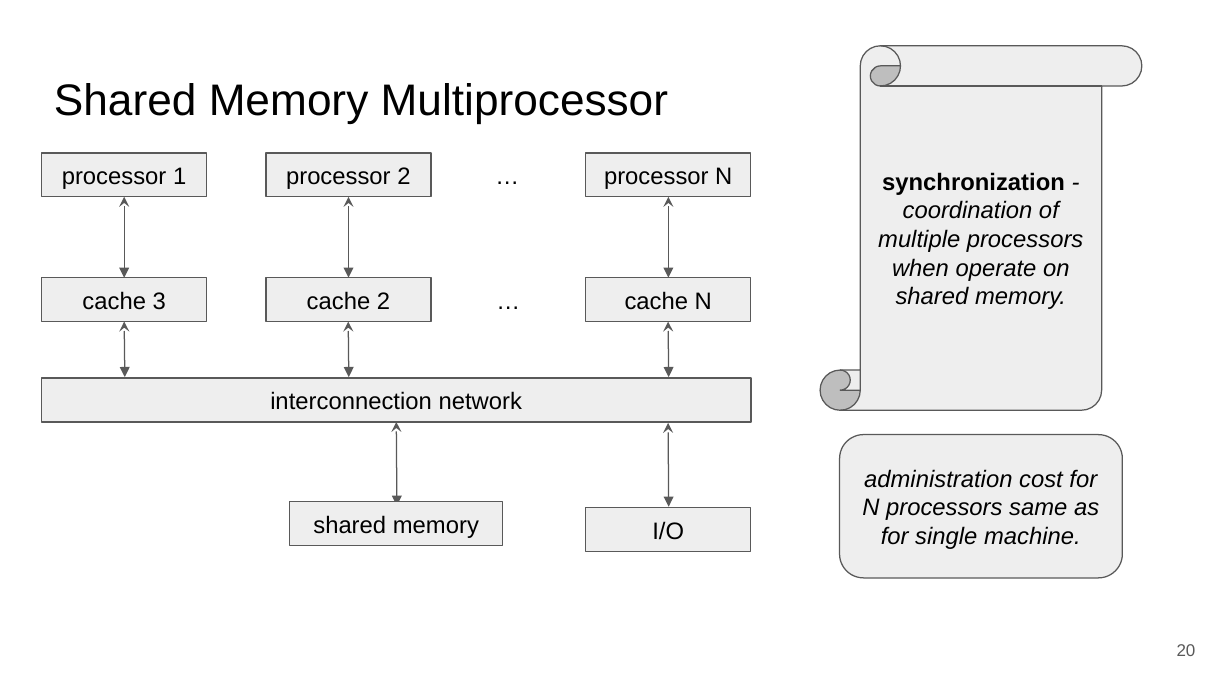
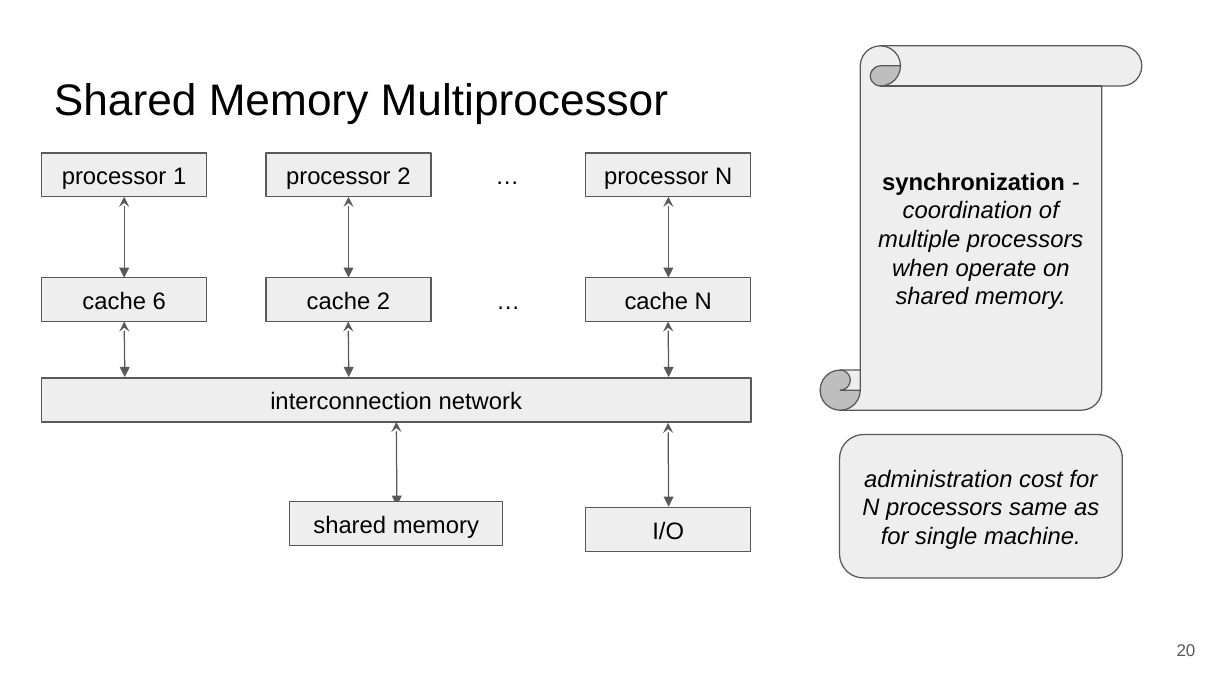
3: 3 -> 6
